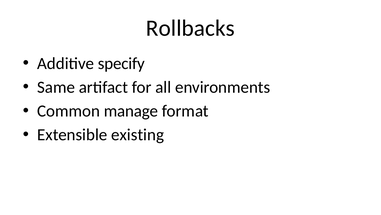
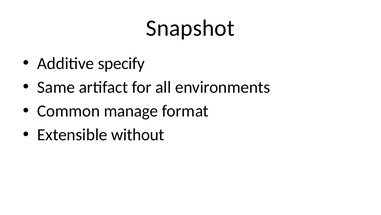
Rollbacks: Rollbacks -> Snapshot
existing: existing -> without
